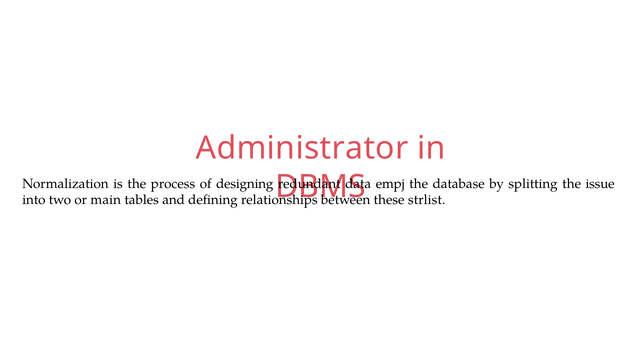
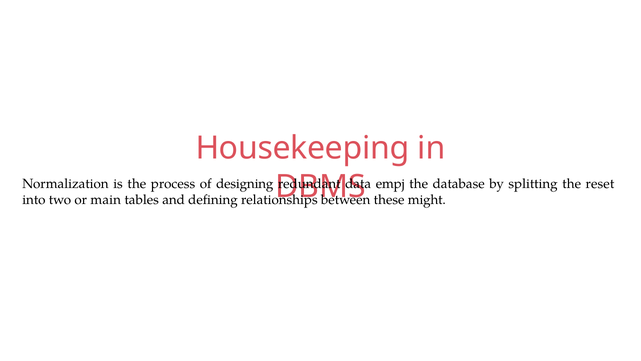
Administrator: Administrator -> Housekeeping
issue: issue -> reset
strlist: strlist -> might
